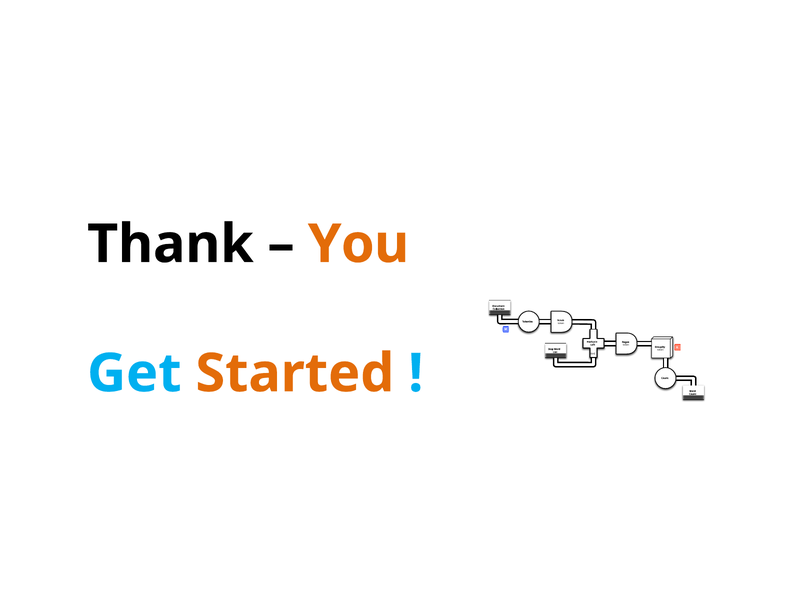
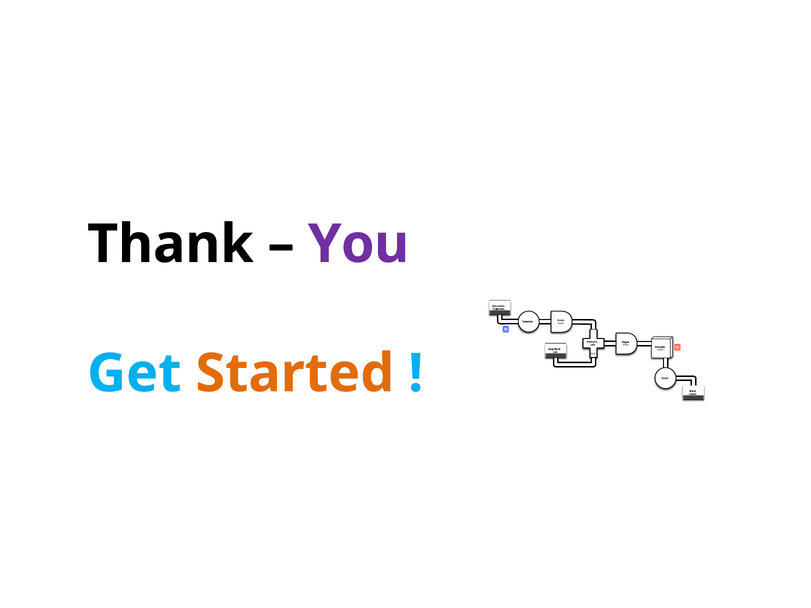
You colour: orange -> purple
